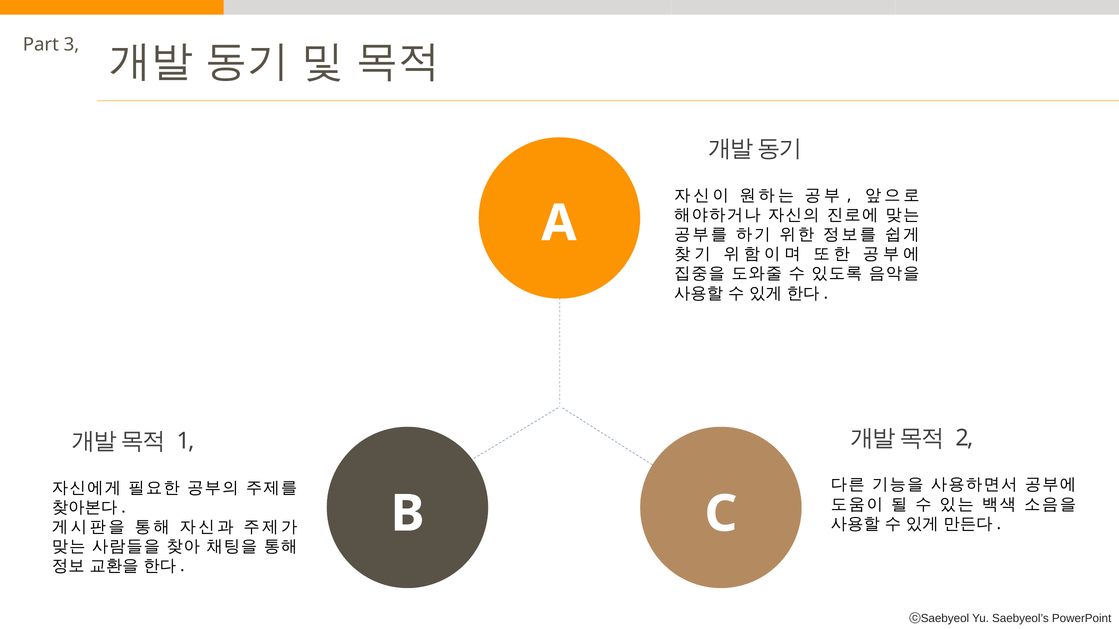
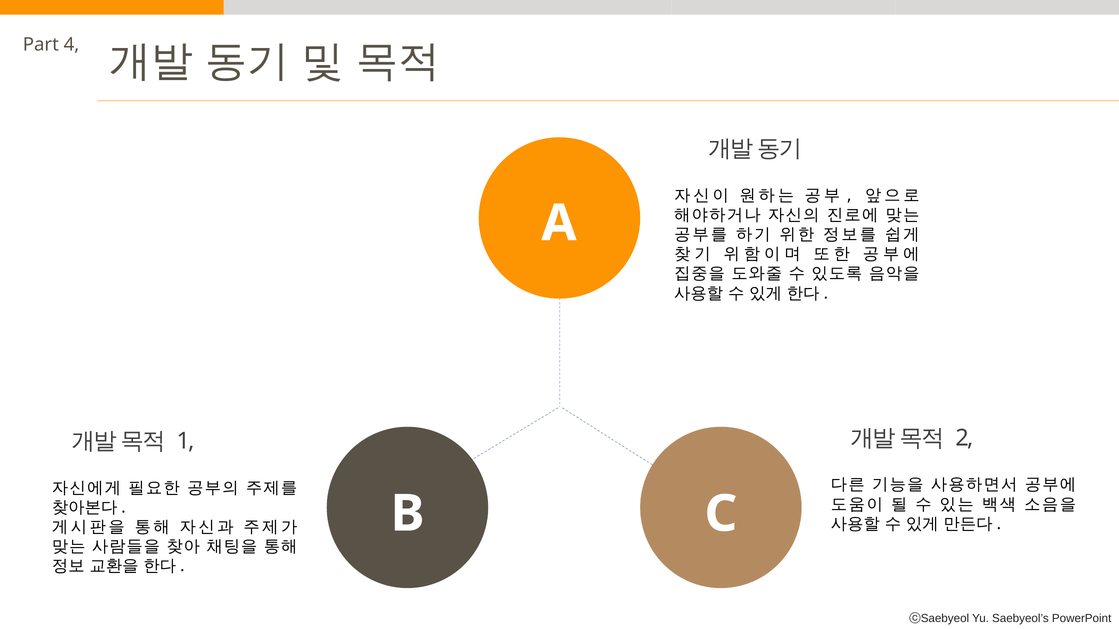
3: 3 -> 4
